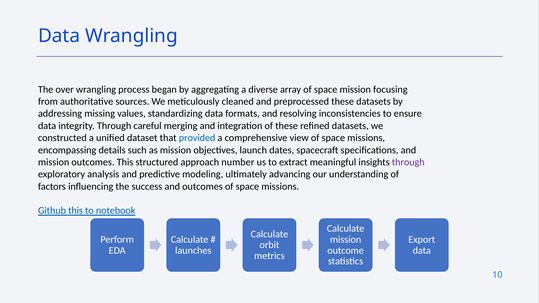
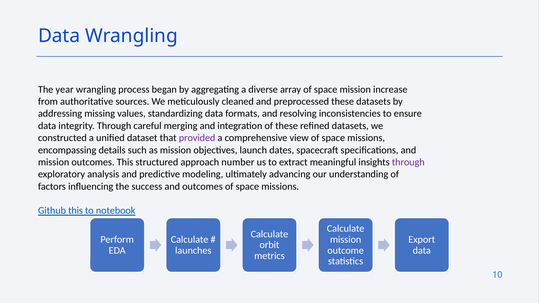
over: over -> year
focusing: focusing -> increase
provided colour: blue -> purple
